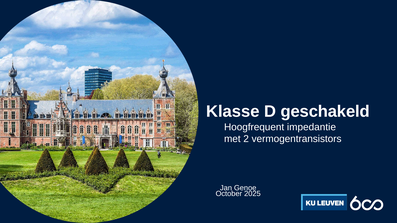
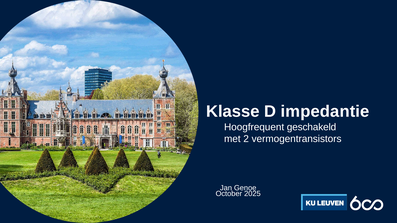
geschakeld: geschakeld -> impedantie
impedantie: impedantie -> geschakeld
